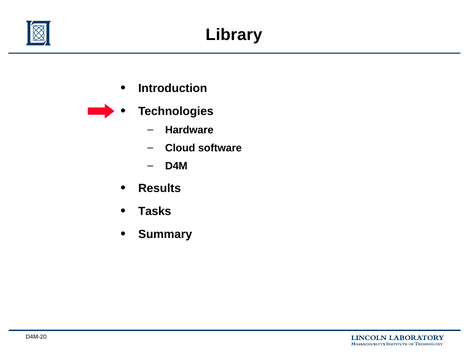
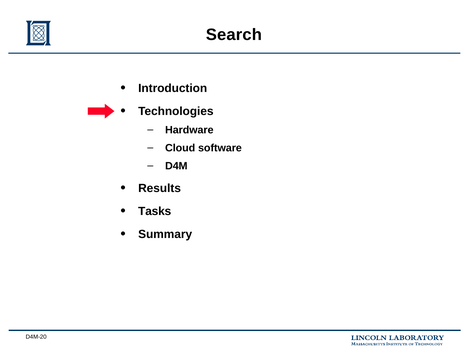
Library: Library -> Search
